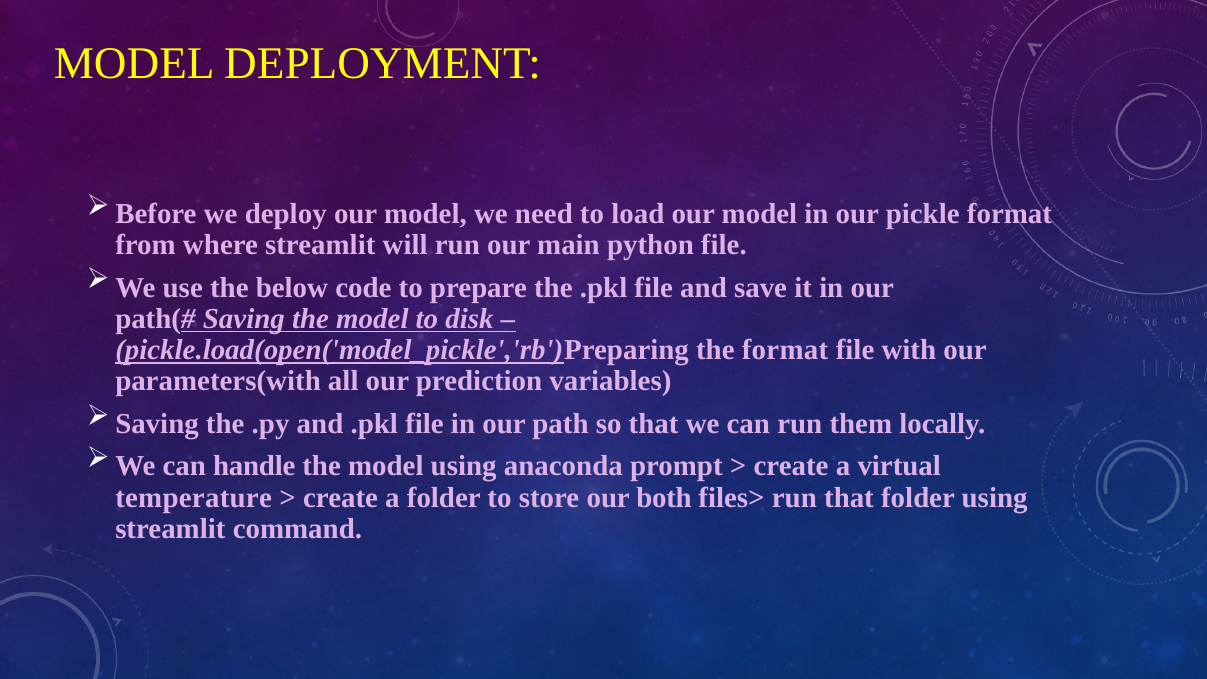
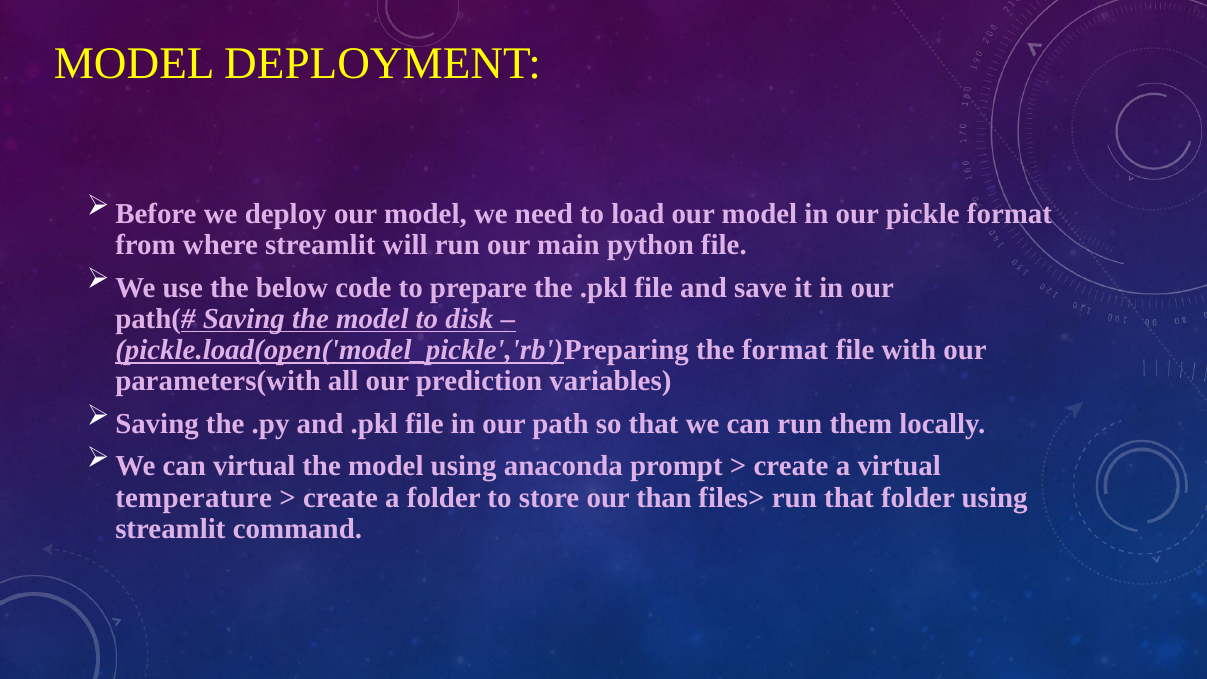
can handle: handle -> virtual
both: both -> than
